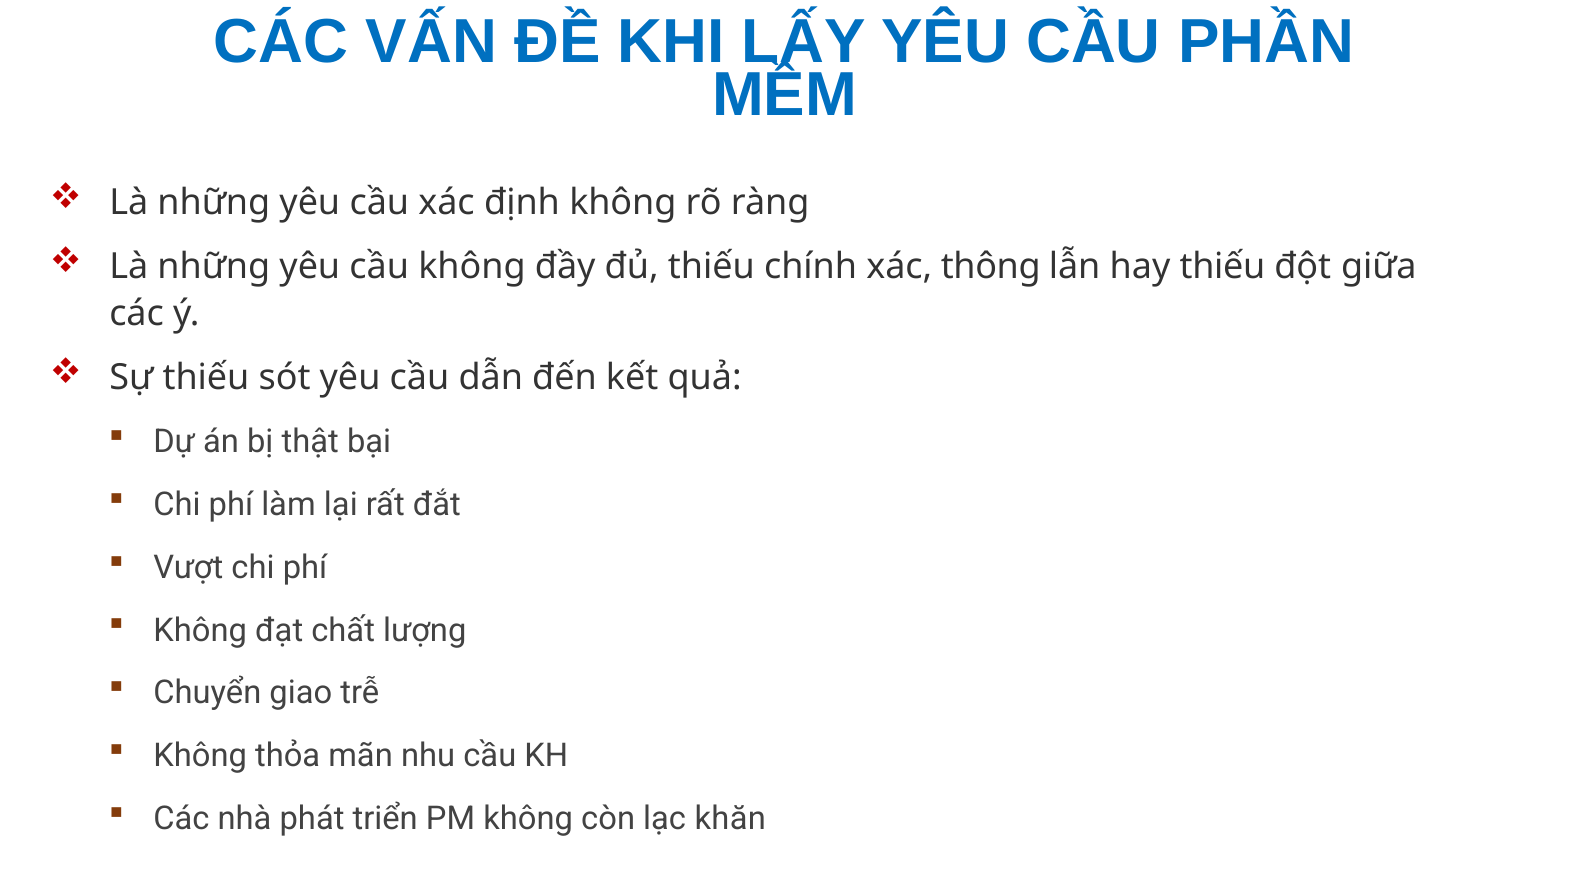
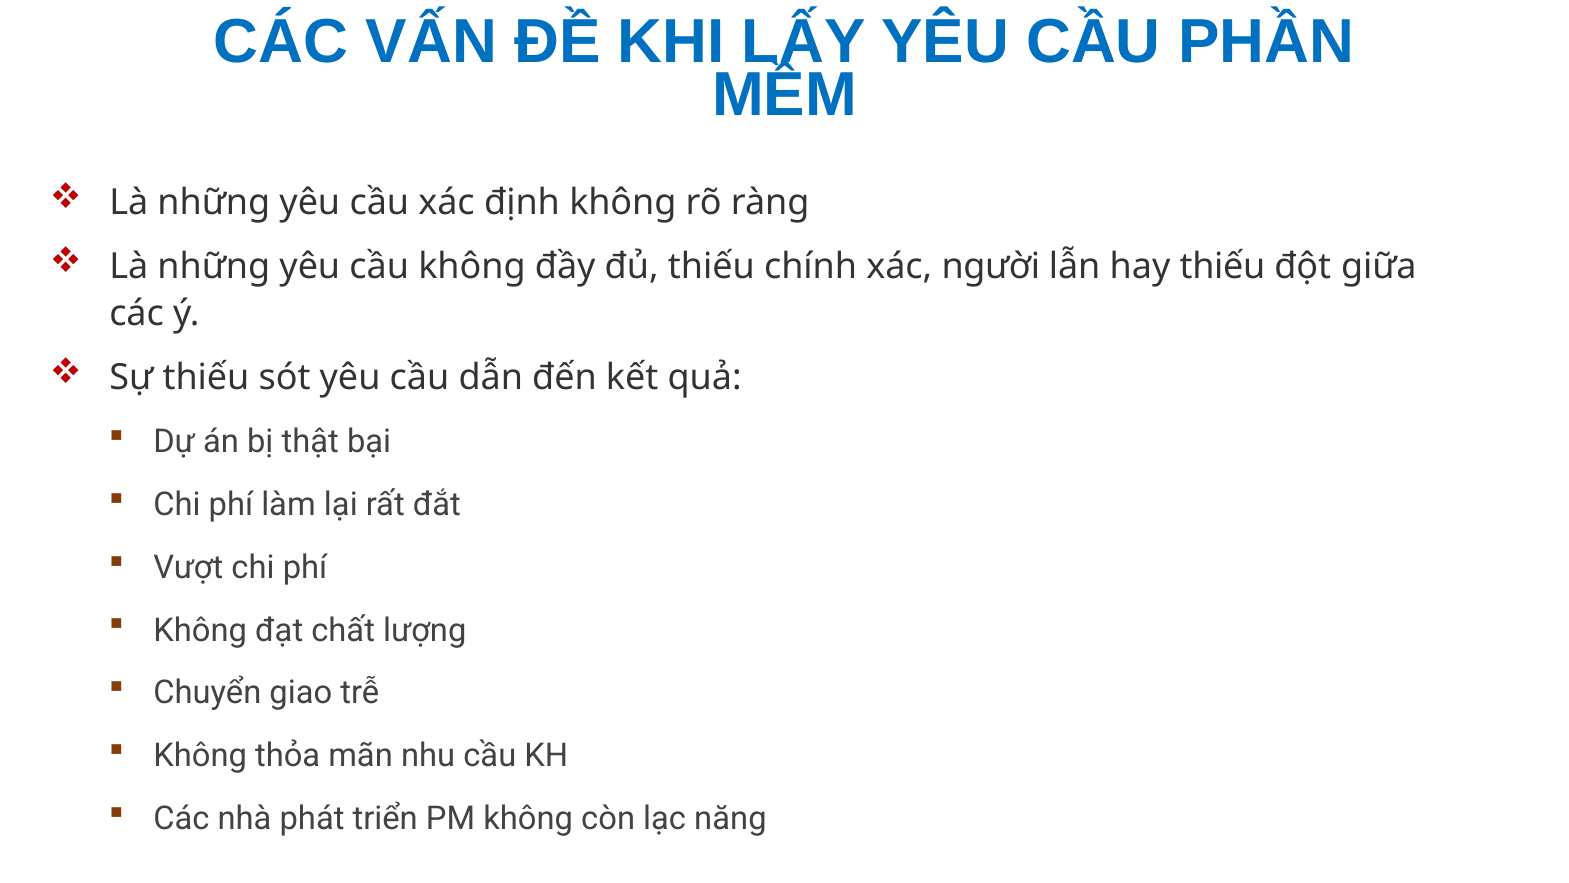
thông: thông -> người
khăn: khăn -> năng
